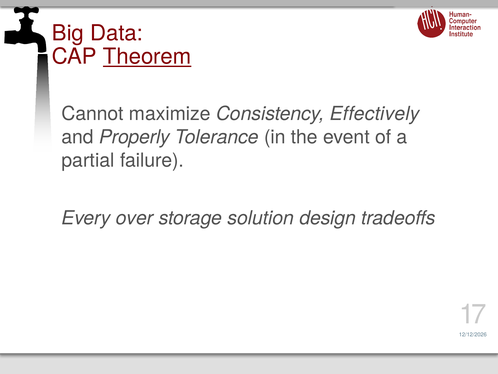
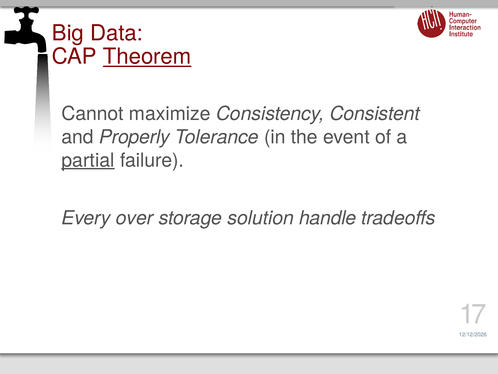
Effectively: Effectively -> Consistent
partial underline: none -> present
design: design -> handle
